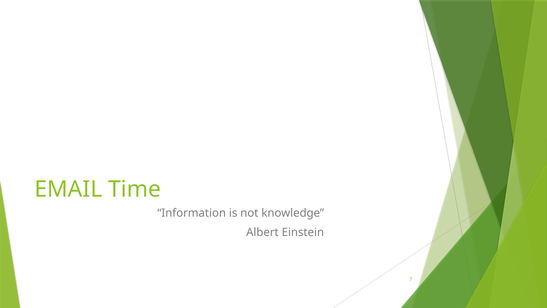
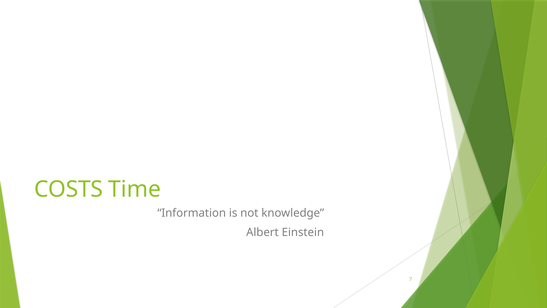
EMAIL: EMAIL -> COSTS
